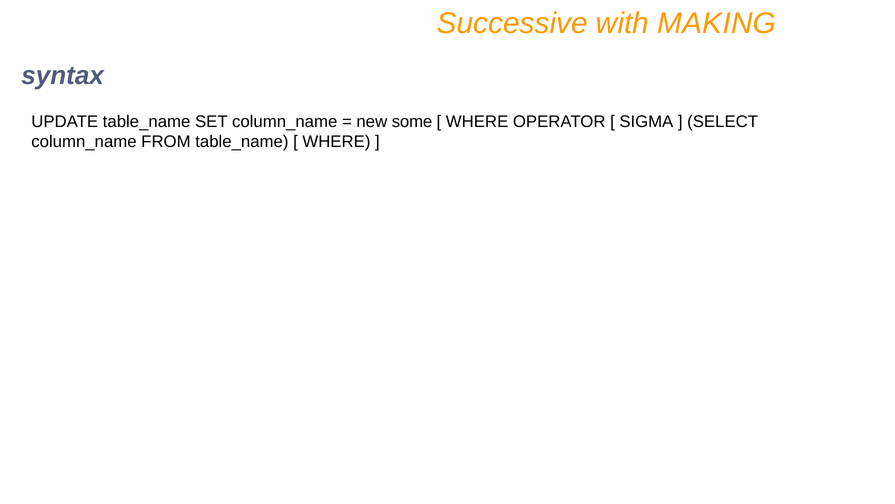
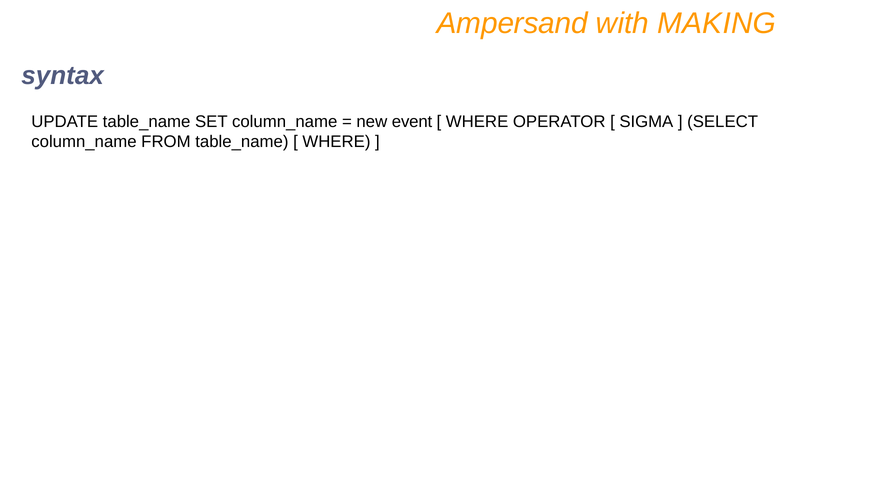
Successive: Successive -> Ampersand
some: some -> event
